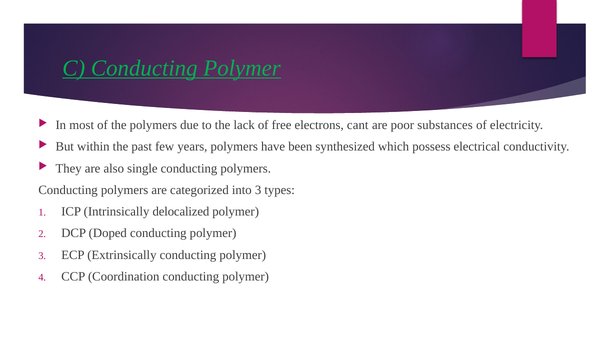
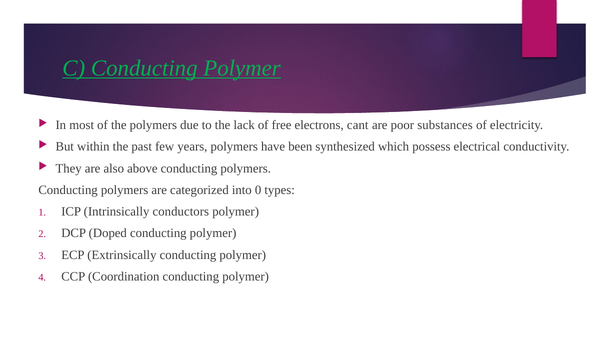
single: single -> above
into 3: 3 -> 0
delocalized: delocalized -> conductors
